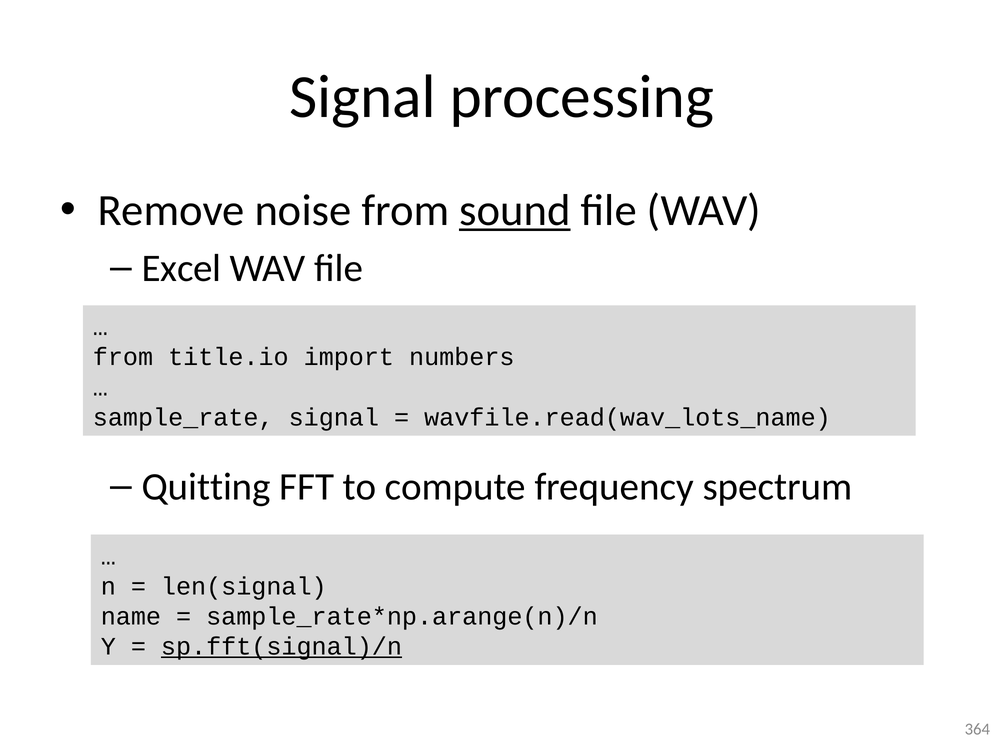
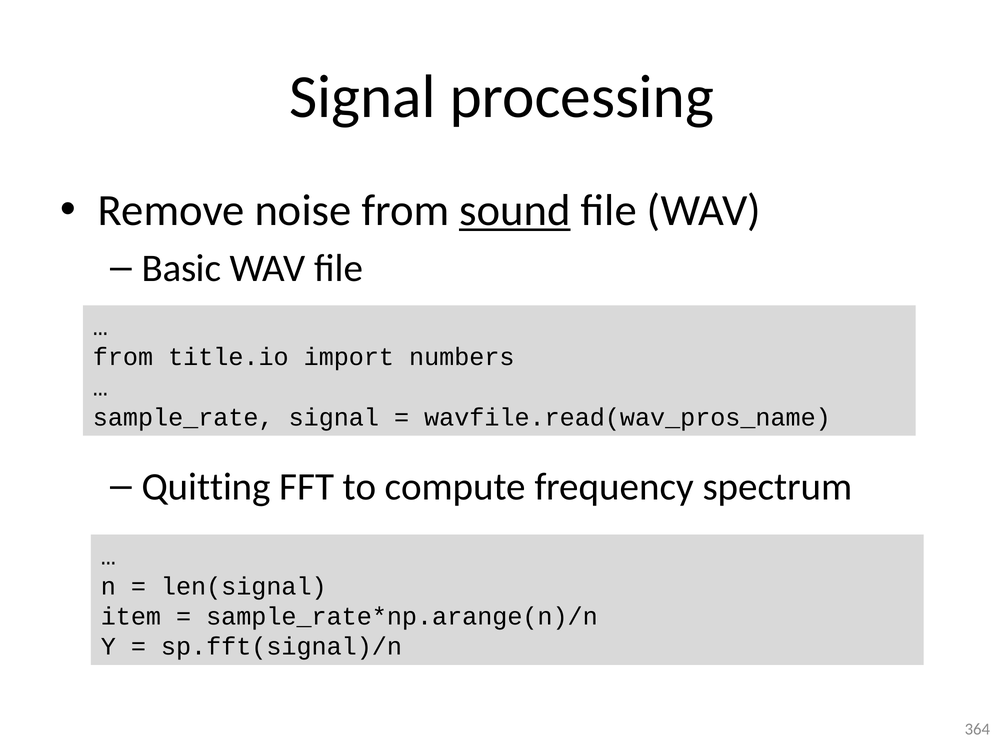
Excel: Excel -> Basic
wavfile.read(wav_lots_name: wavfile.read(wav_lots_name -> wavfile.read(wav_pros_name
name: name -> item
sp.fft(signal)/n underline: present -> none
